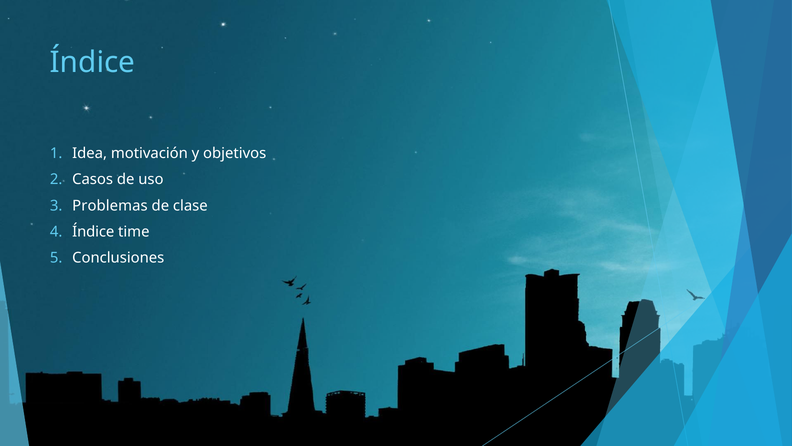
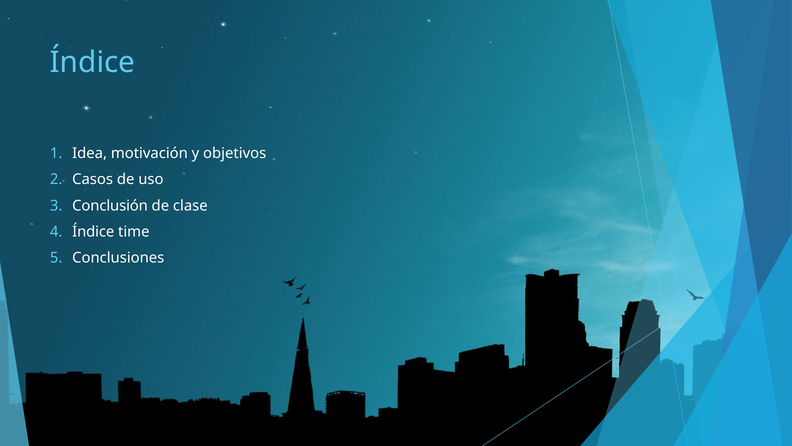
Problemas: Problemas -> Conclusión
